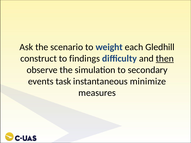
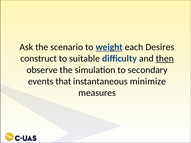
weight underline: none -> present
Gledhill: Gledhill -> Desires
findings: findings -> suitable
task: task -> that
